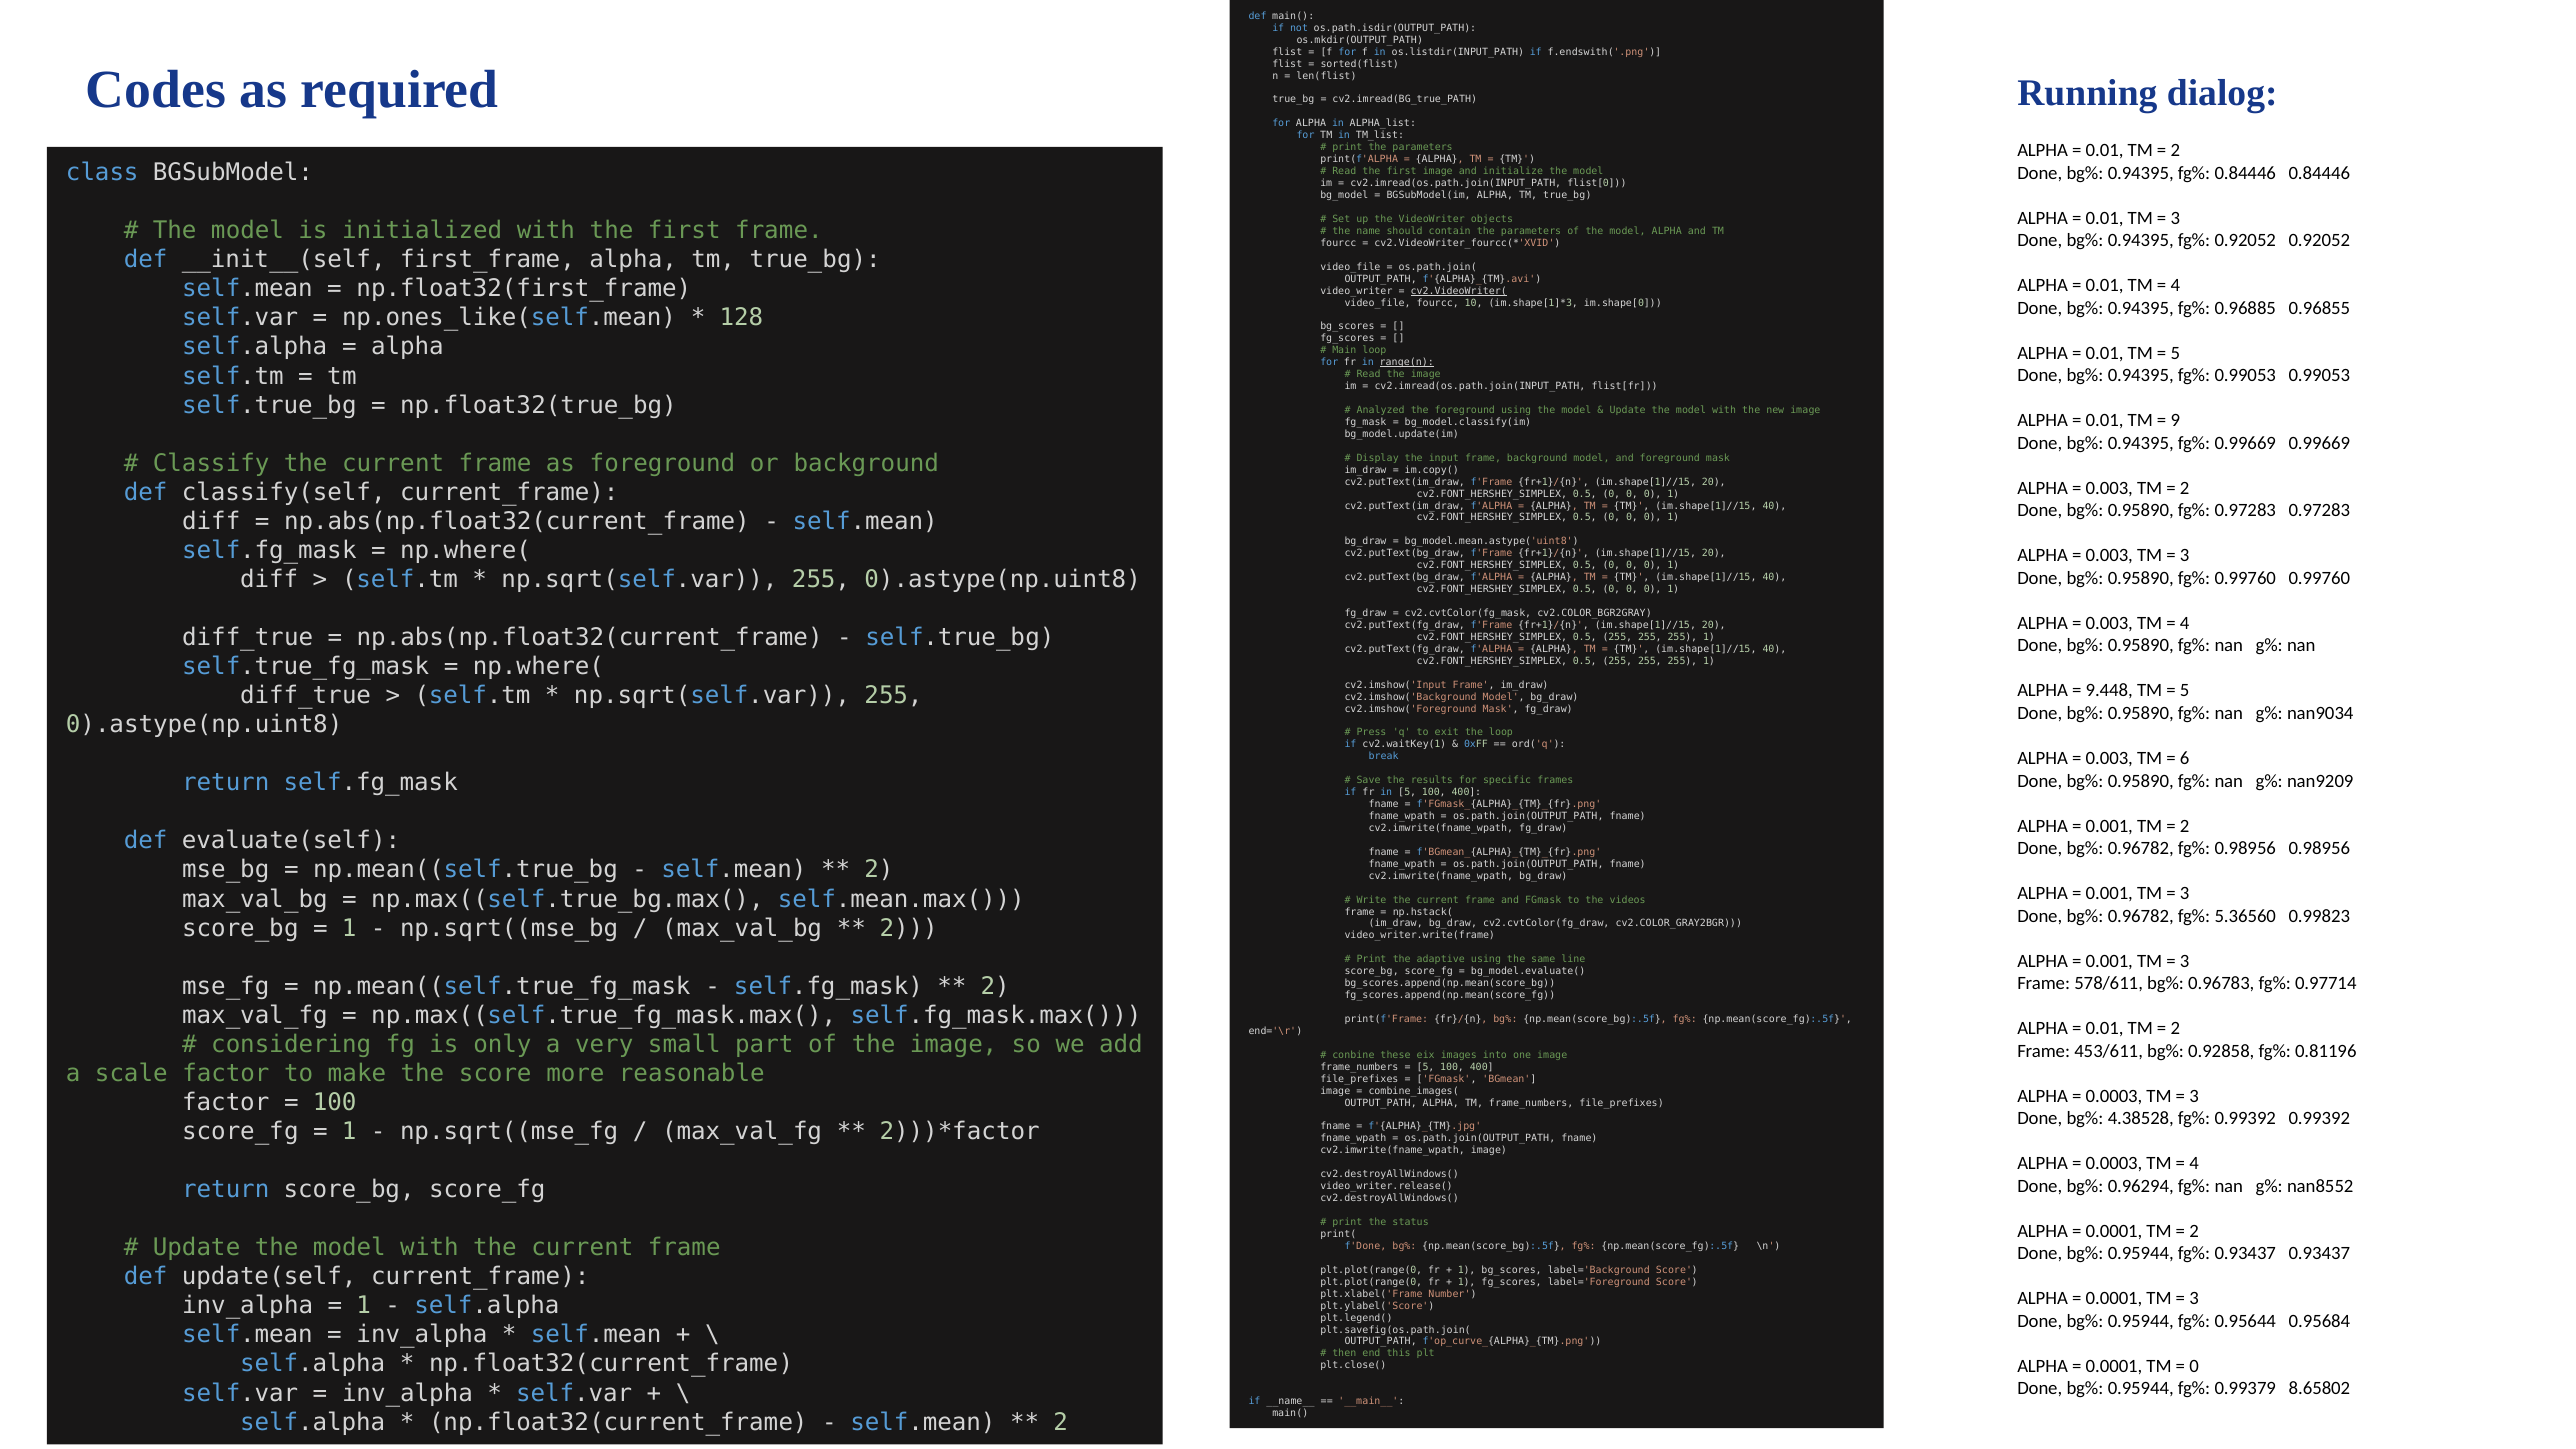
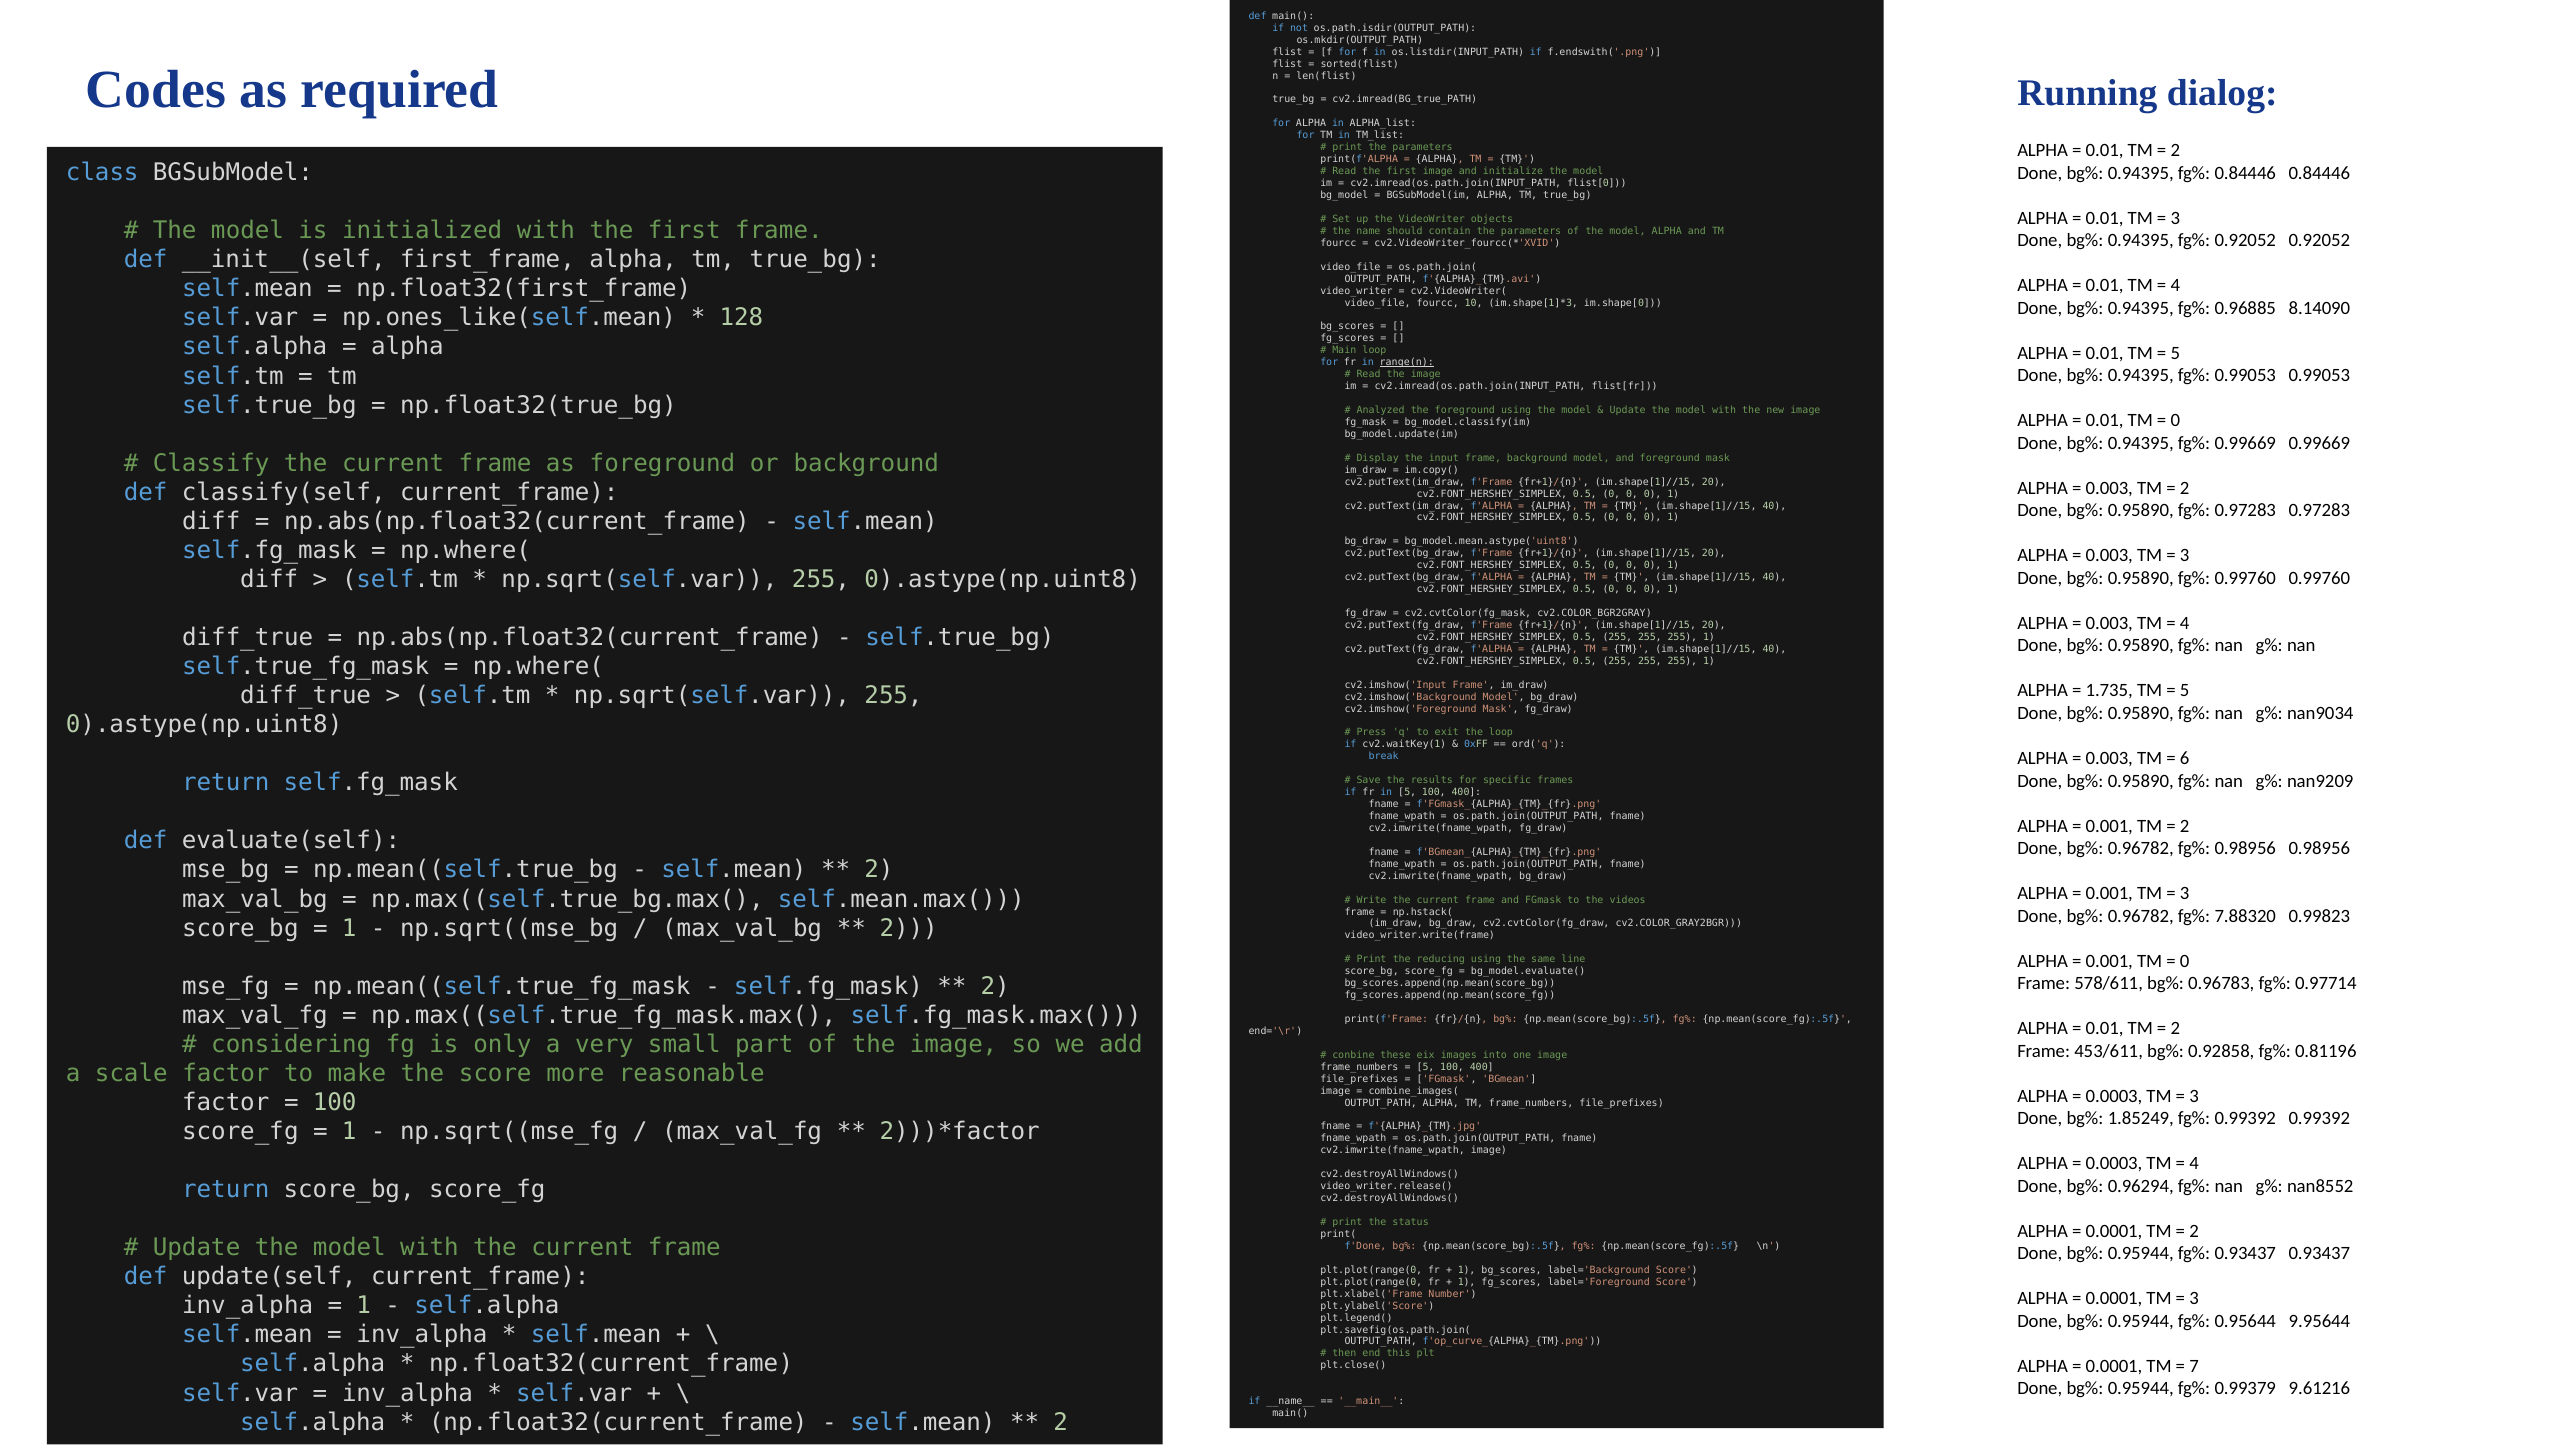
cv2.VideoWriter( underline: present -> none
0.96855: 0.96855 -> 8.14090
9 at (2175, 421): 9 -> 0
9.448: 9.448 -> 1.735
5.36560: 5.36560 -> 7.88320
3 at (2185, 961): 3 -> 0
adaptive: adaptive -> reducing
4.38528: 4.38528 -> 1.85249
0.95684: 0.95684 -> 9.95644
0 at (2194, 1366): 0 -> 7
8.65802: 8.65802 -> 9.61216
